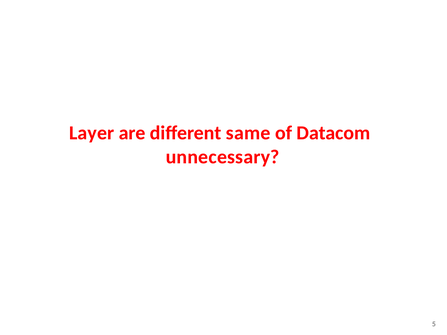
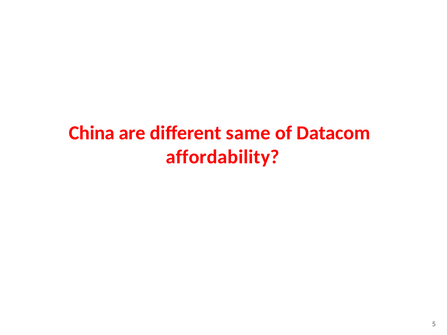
Layer: Layer -> China
unnecessary: unnecessary -> affordability
